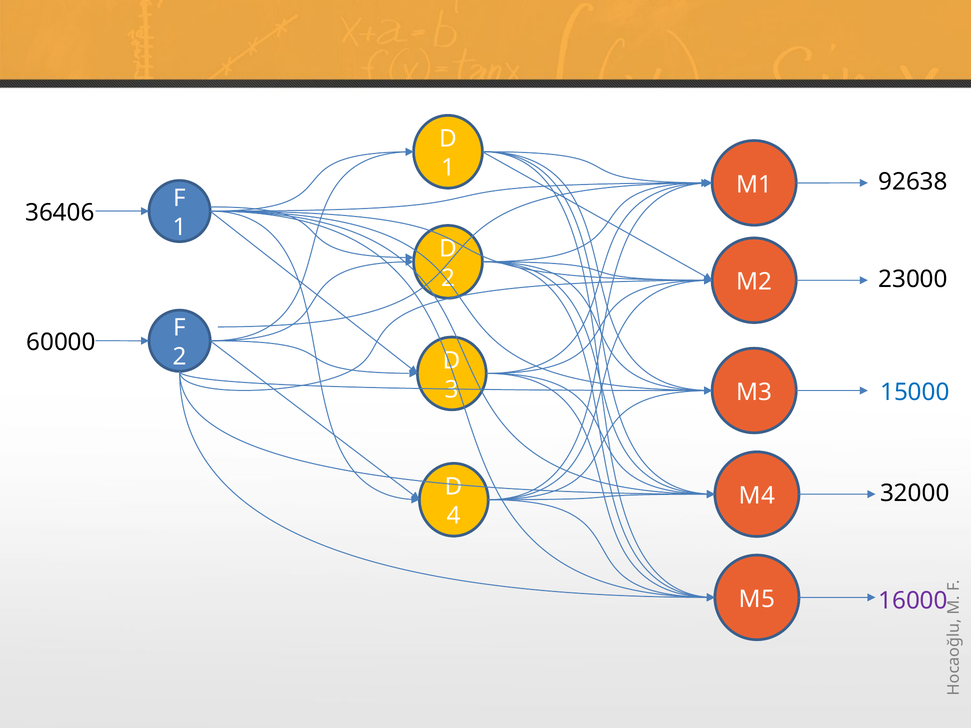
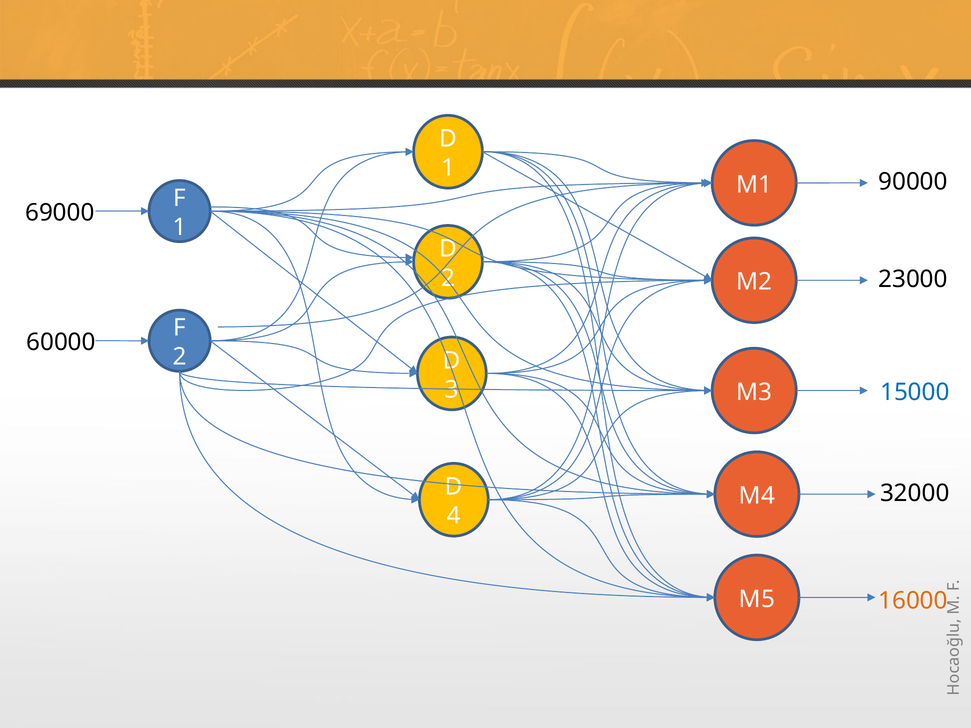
92638: 92638 -> 90000
36406: 36406 -> 69000
16000 colour: purple -> orange
